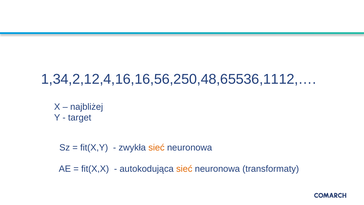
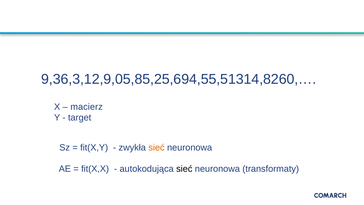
1,34,2,12,4,16,16,56,250,48,65536,1112,…: 1,34,2,12,4,16,16,56,250,48,65536,1112,… -> 9,36,3,12,9,05,85,25,694,55,51314,8260,…
najbliżej: najbliżej -> macierz
sieć at (184, 169) colour: orange -> black
